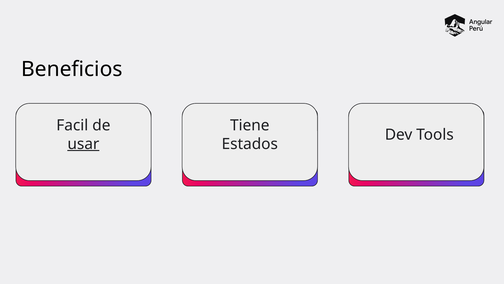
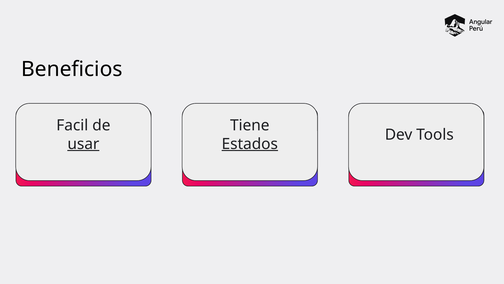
Estados underline: none -> present
